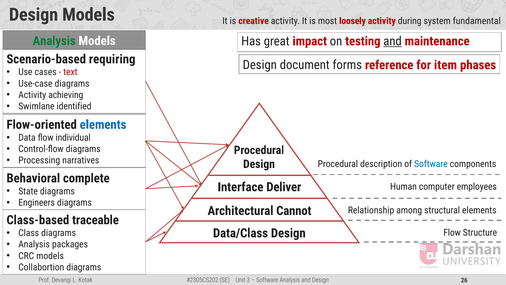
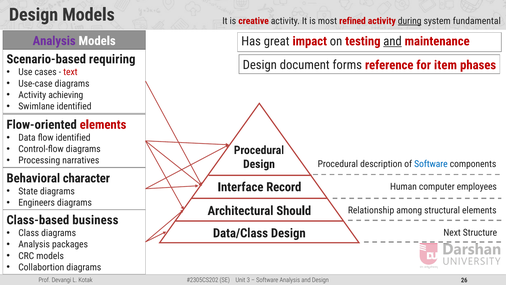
loosely: loosely -> refined
during underline: none -> present
Analysis at (54, 41) colour: green -> purple
elements at (103, 124) colour: blue -> red
flow individual: individual -> identified
complete: complete -> character
Deliver: Deliver -> Record
Cannot: Cannot -> Should
traceable: traceable -> business
Flow at (452, 232): Flow -> Next
